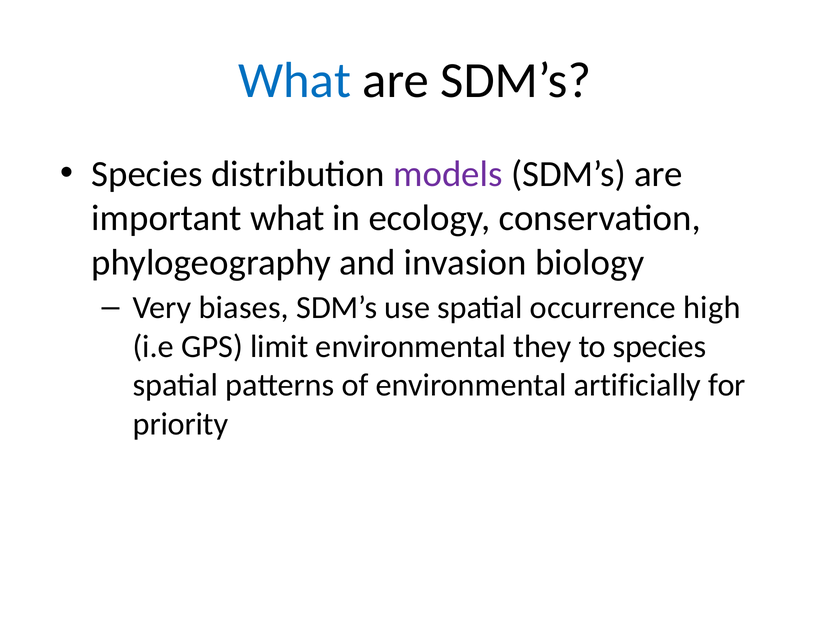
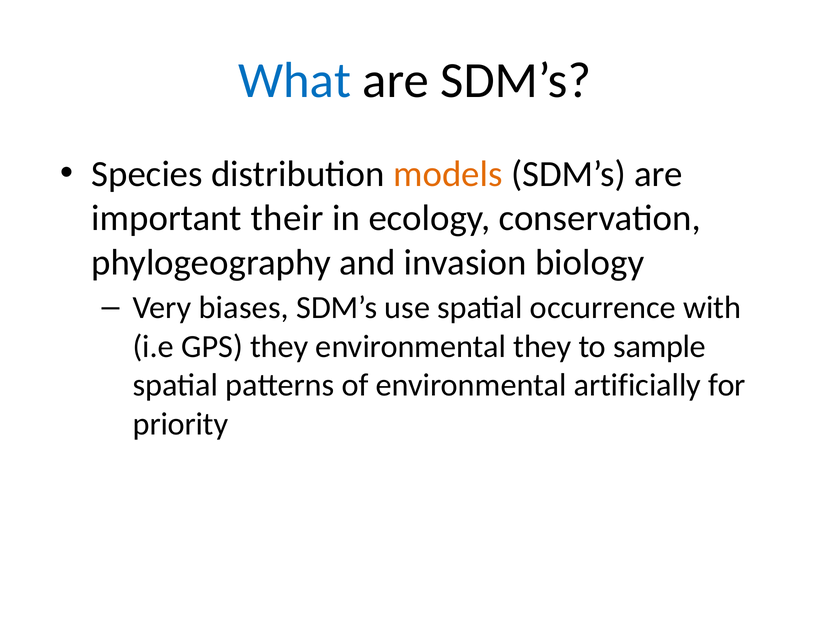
models colour: purple -> orange
important what: what -> their
high: high -> with
GPS limit: limit -> they
to species: species -> sample
